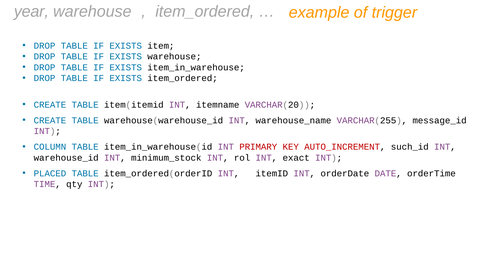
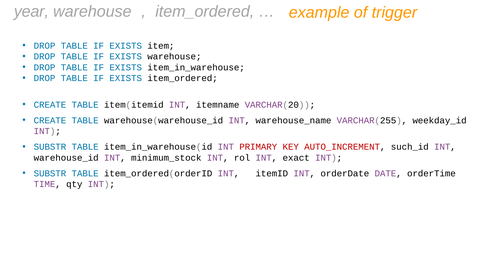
message_id: message_id -> weekday_id
COLUMN at (50, 147): COLUMN -> SUBSTR
PLACED at (50, 173): PLACED -> SUBSTR
